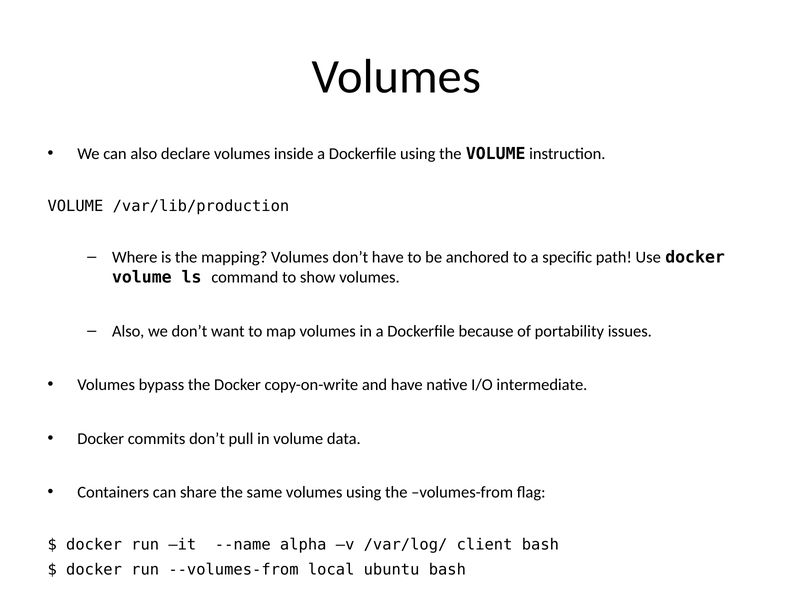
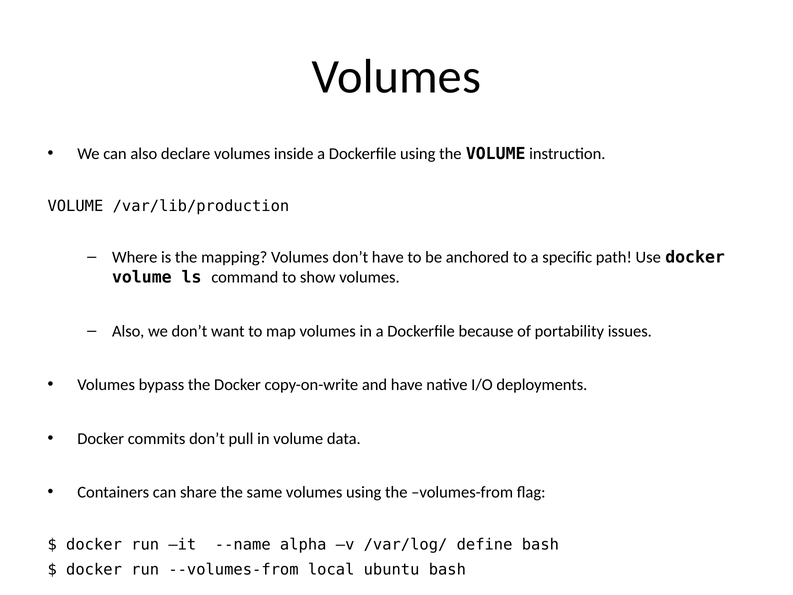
intermediate: intermediate -> deployments
client: client -> define
